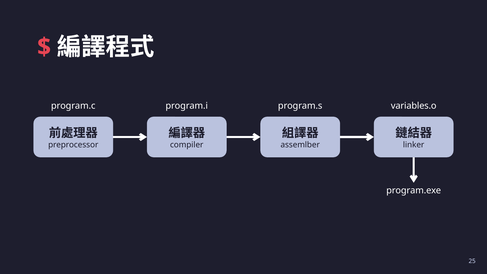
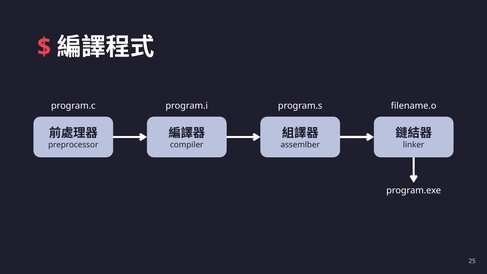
variables.o: variables.o -> filename.o
